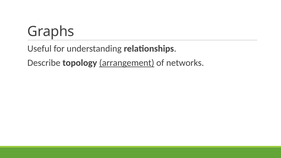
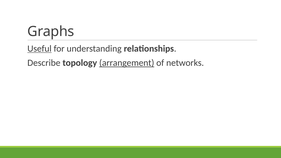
Useful underline: none -> present
